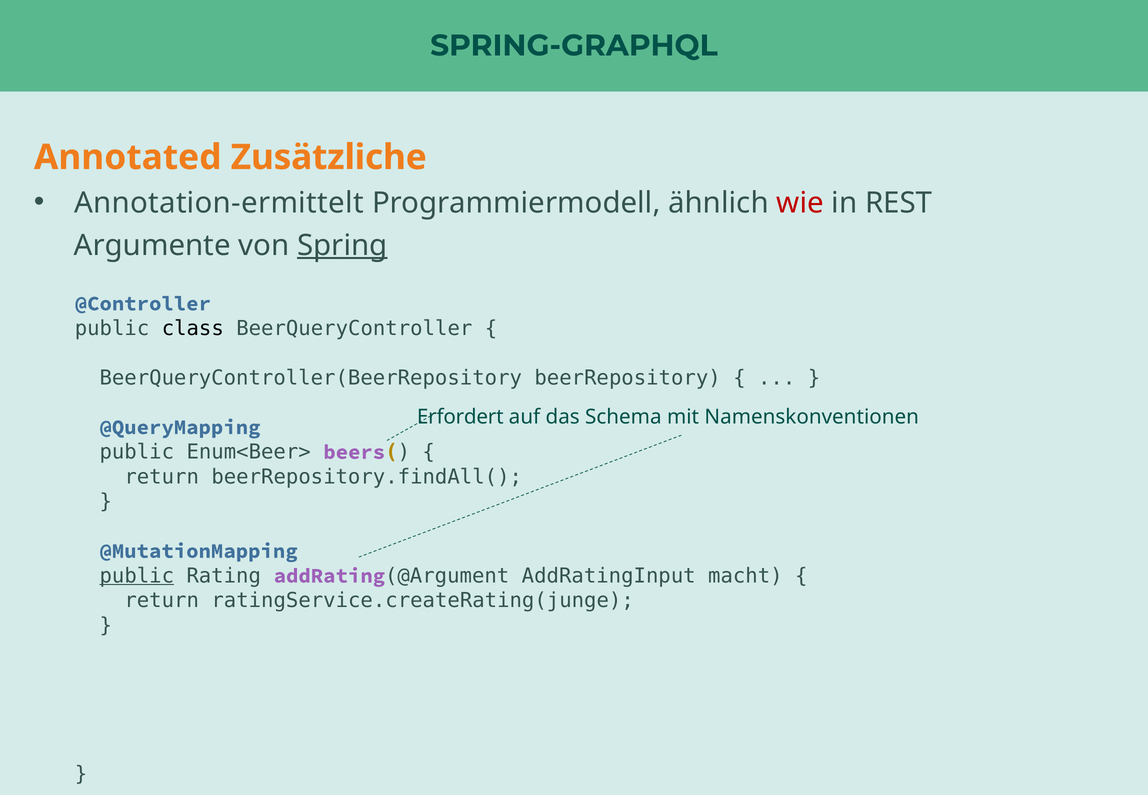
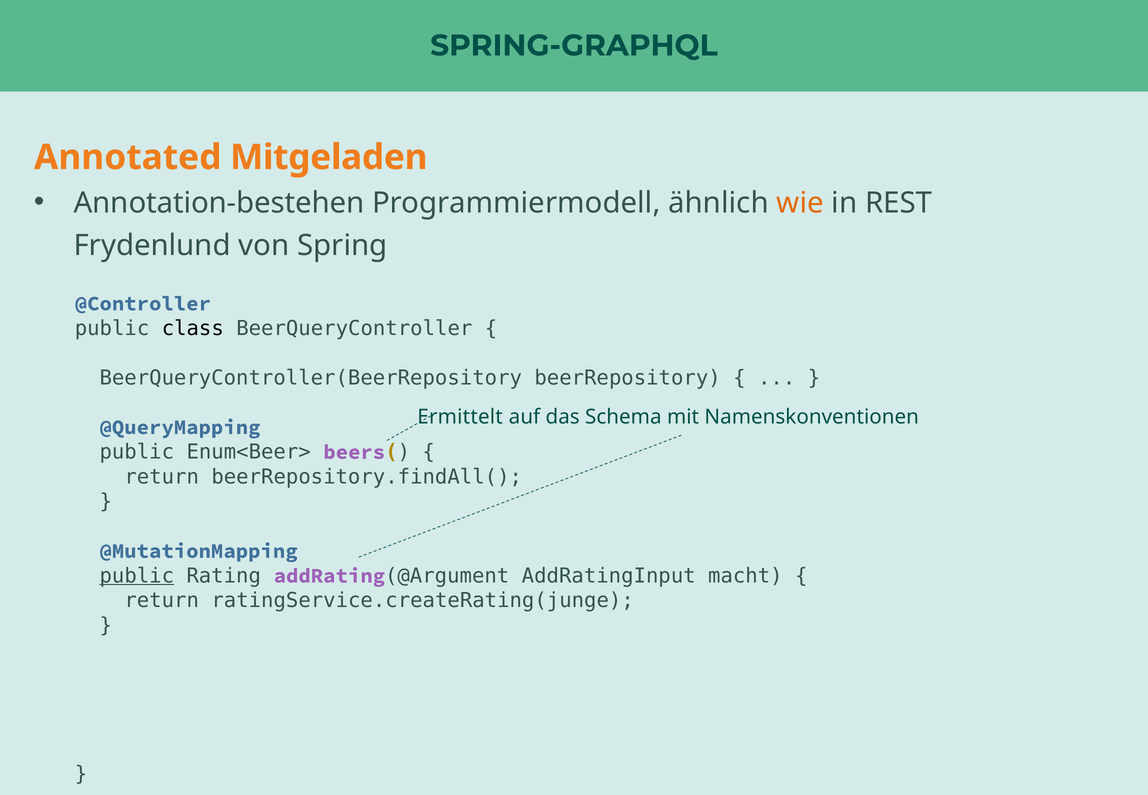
Zusätzliche: Zusätzliche -> Mitgeladen
Annotation-ermittelt: Annotation-ermittelt -> Annotation-bestehen
wie colour: red -> orange
Argumente: Argumente -> Frydenlund
Spring underline: present -> none
Erfordert: Erfordert -> Ermittelt
